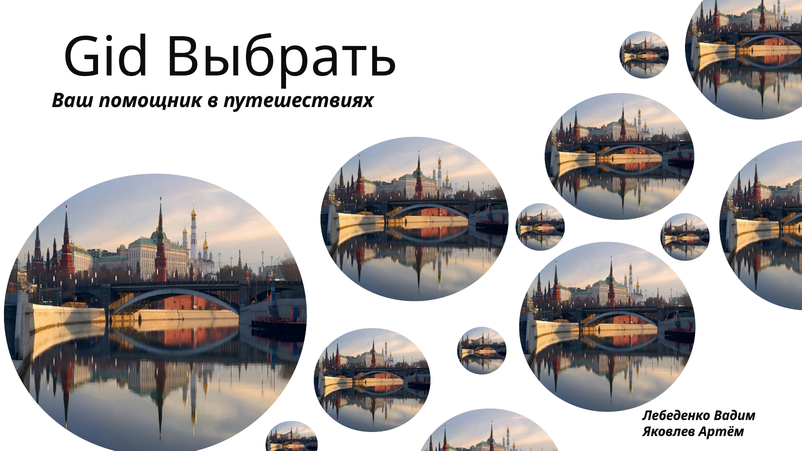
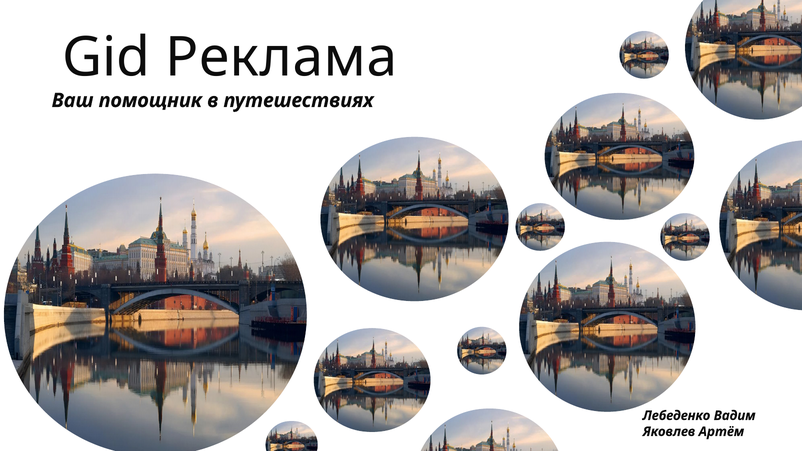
Gid Выбрать: Выбрать -> Реклама
